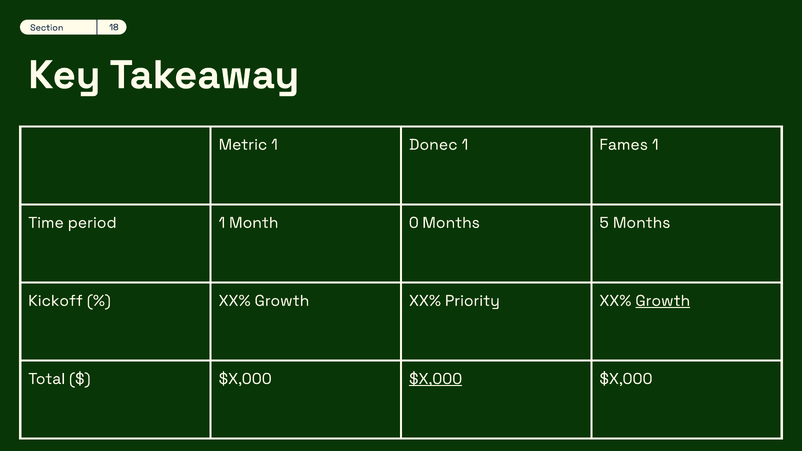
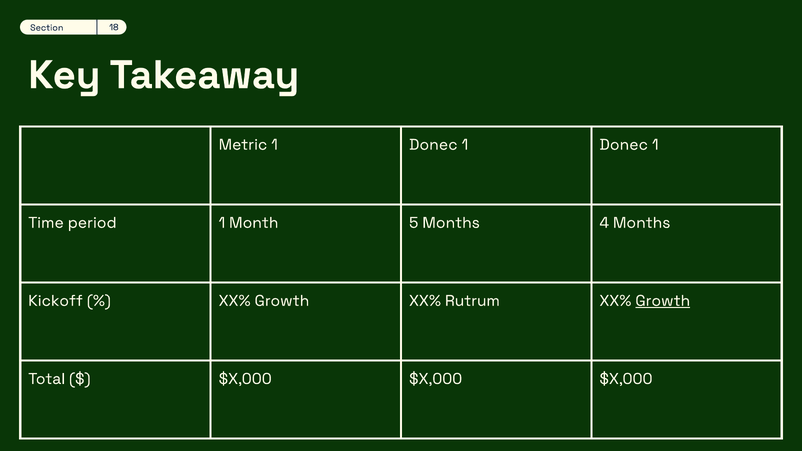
Fames at (624, 145): Fames -> Donec
0: 0 -> 5
5: 5 -> 4
Priority: Priority -> Rutrum
$X,000 at (436, 379) underline: present -> none
